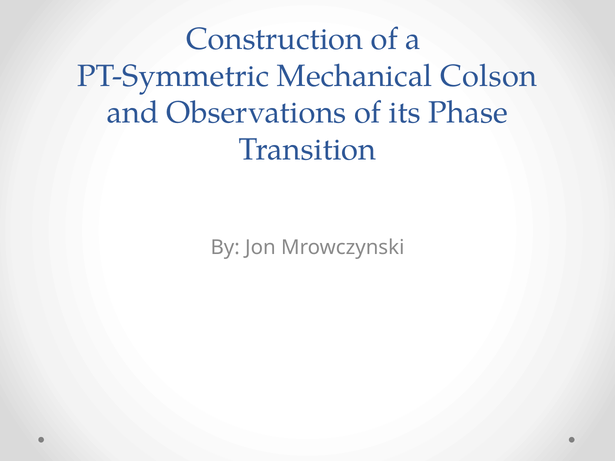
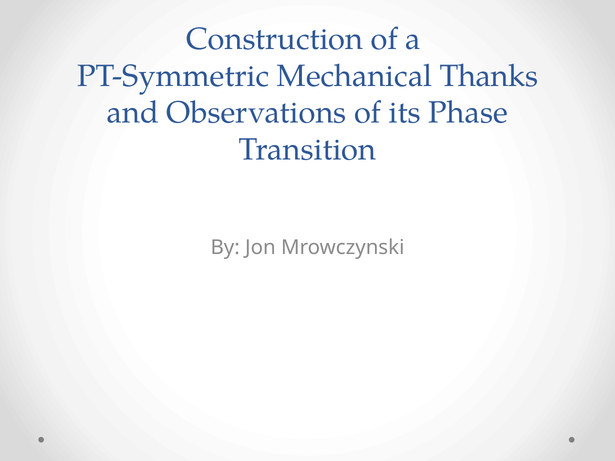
Colson: Colson -> Thanks
